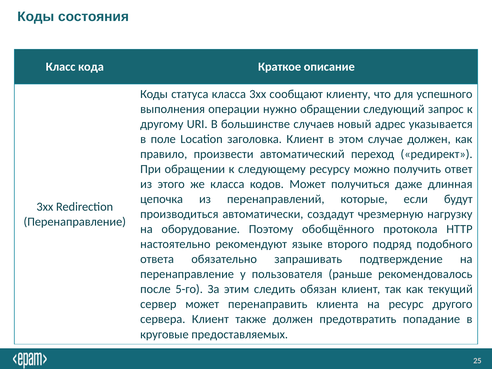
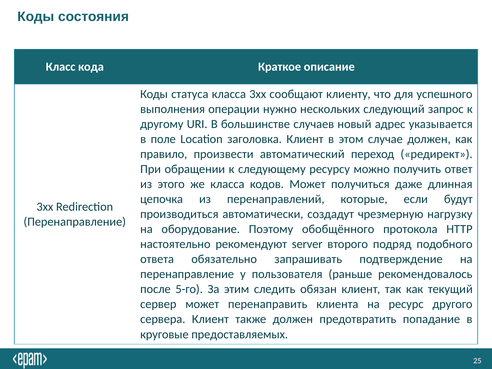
нужно обращении: обращении -> нескольких
языке: языке -> server
